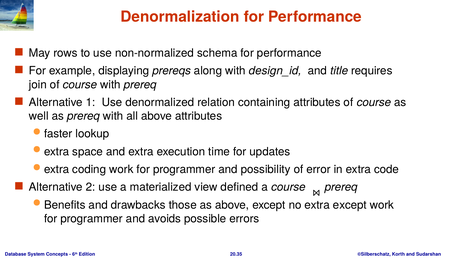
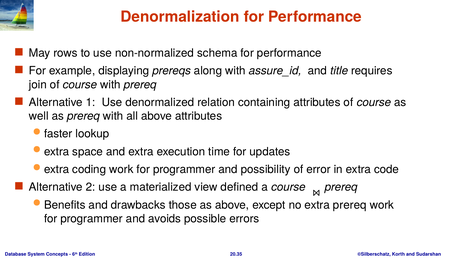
design_id: design_id -> assure_id
extra except: except -> prereq
